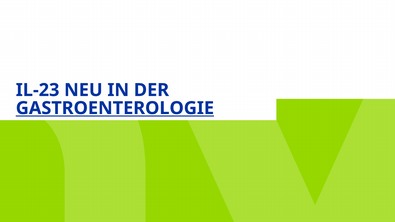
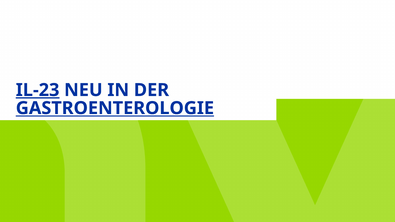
IL-23 underline: none -> present
